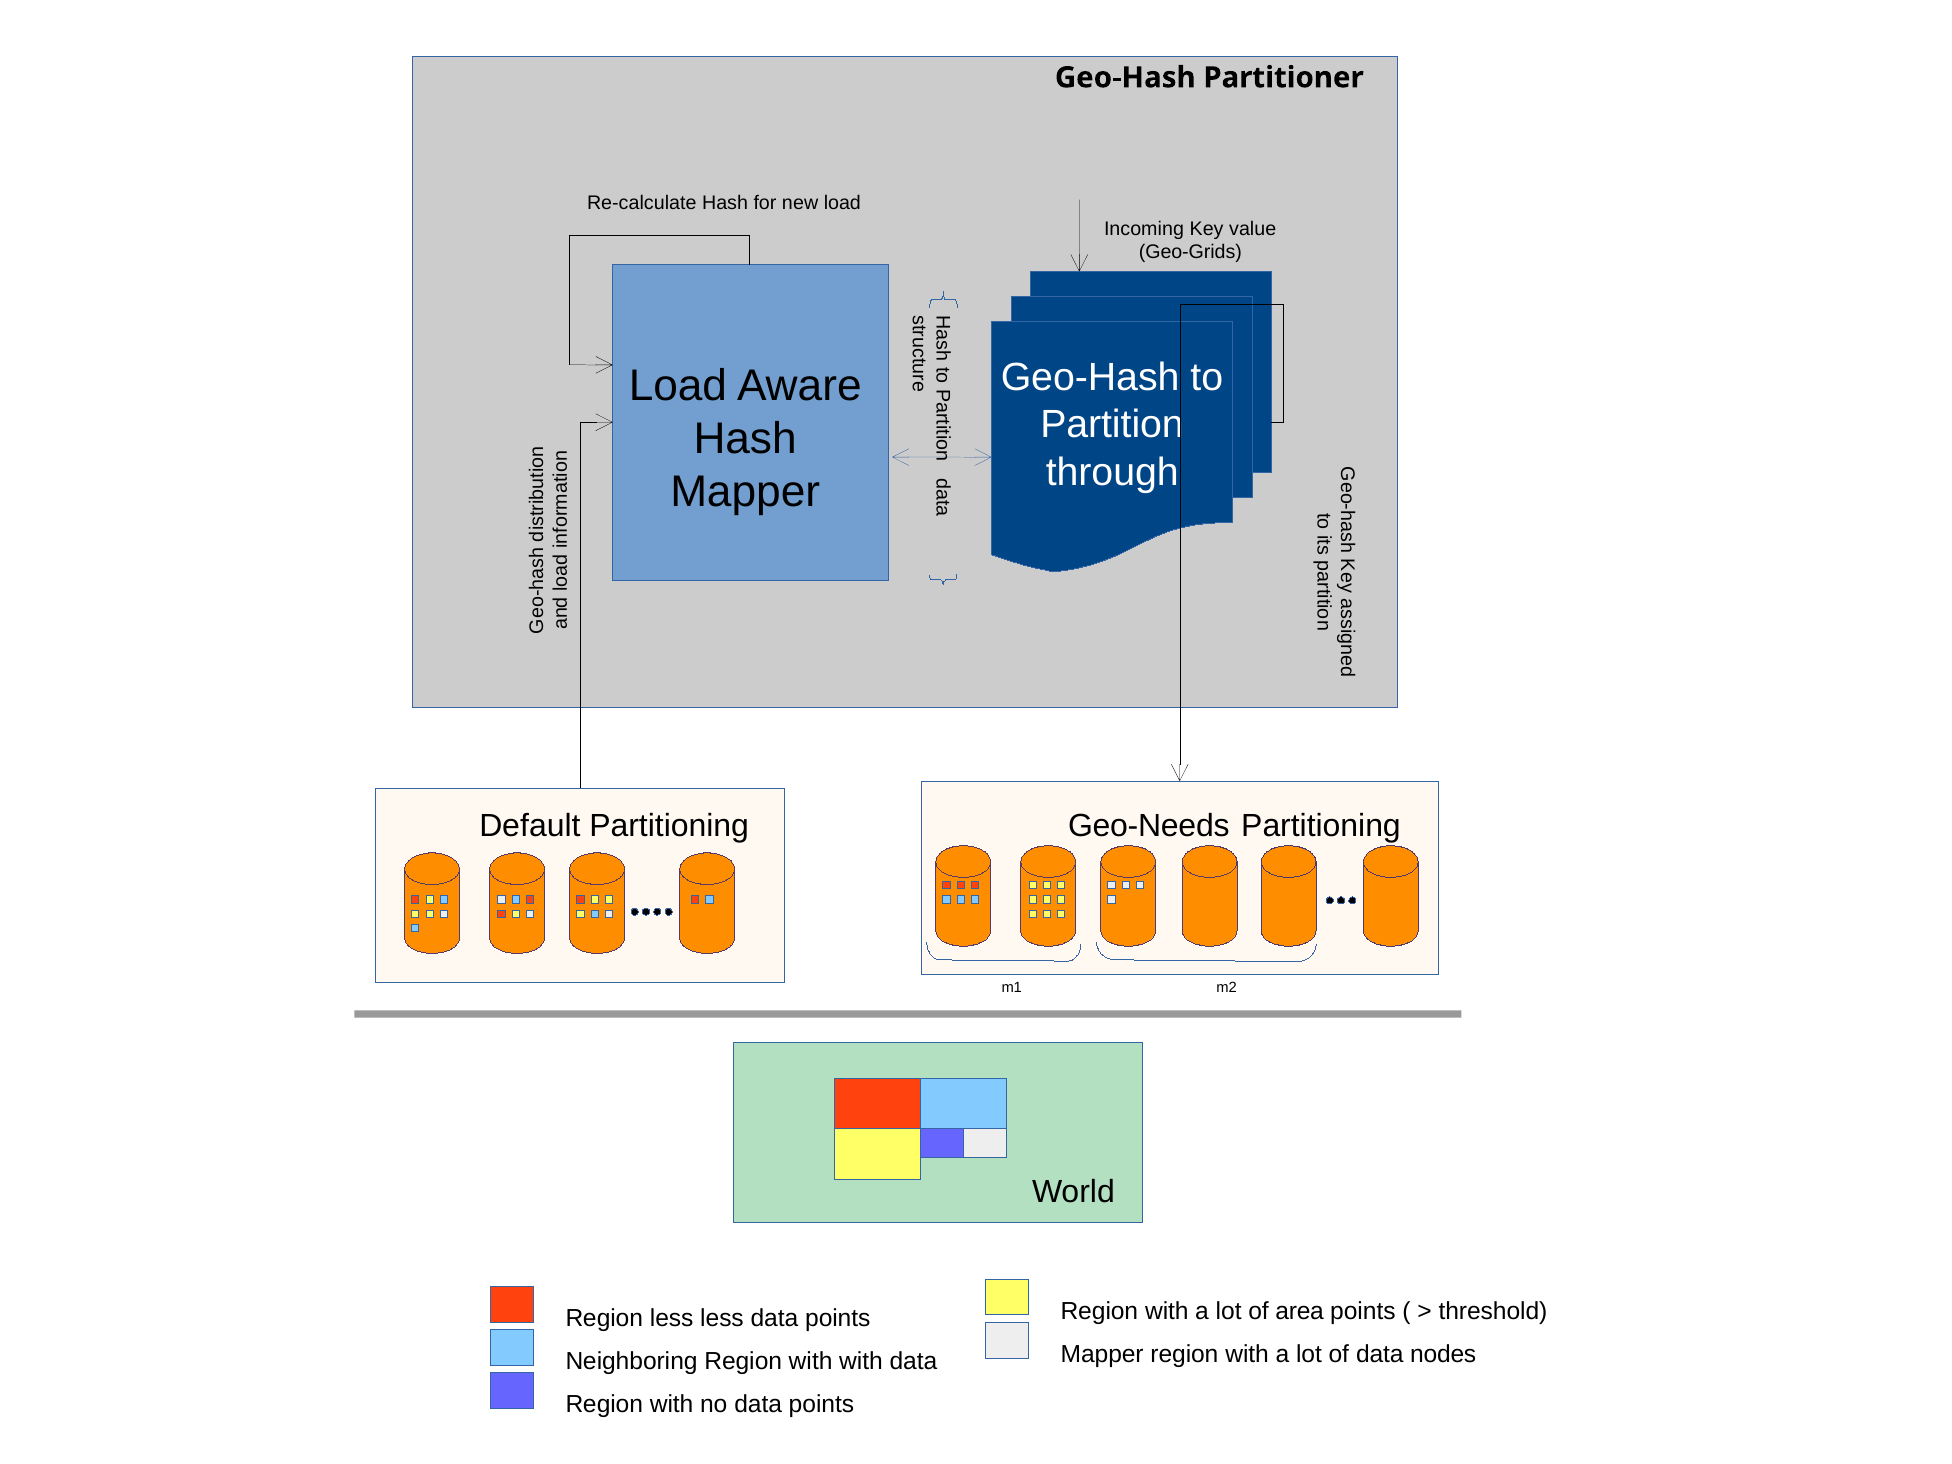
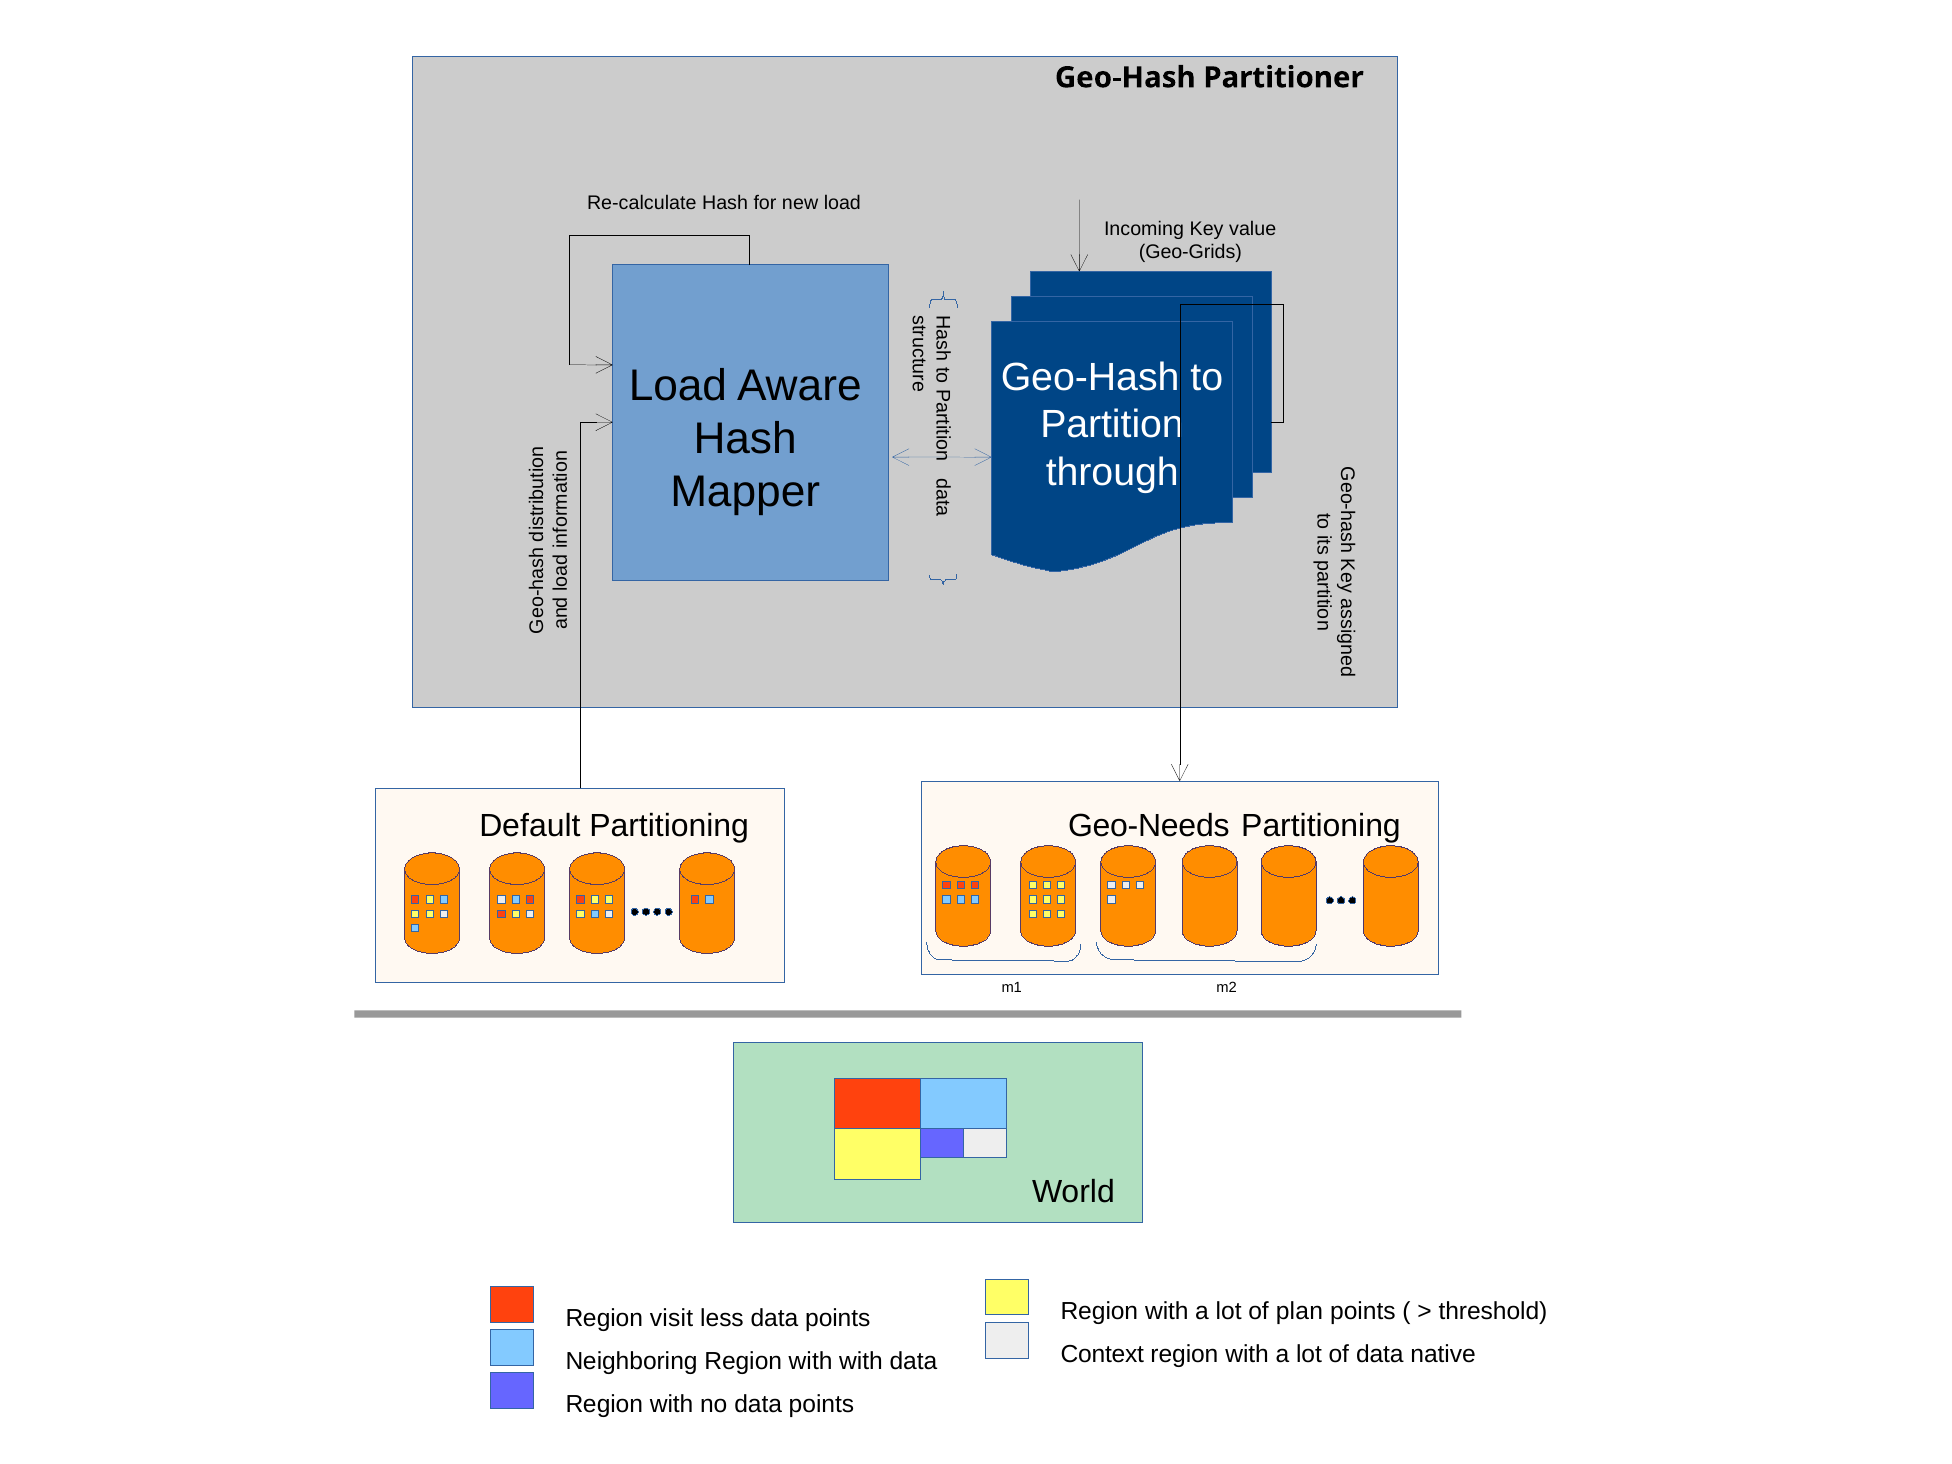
area: area -> plan
Region less: less -> visit
Mapper at (1102, 1354): Mapper -> Context
nodes: nodes -> native
